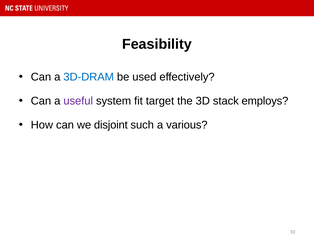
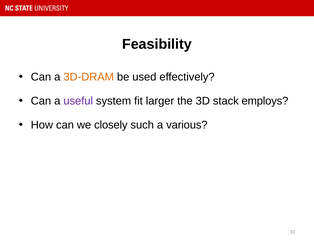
3D-DRAM colour: blue -> orange
target: target -> larger
disjoint: disjoint -> closely
